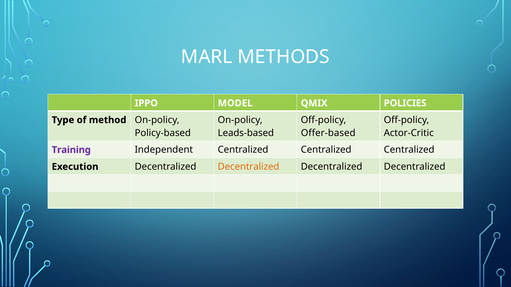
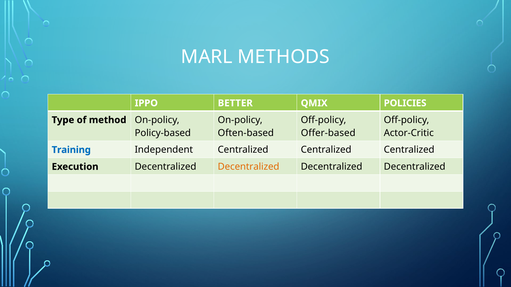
MODEL: MODEL -> BETTER
Leads-based: Leads-based -> Often-based
Training colour: purple -> blue
